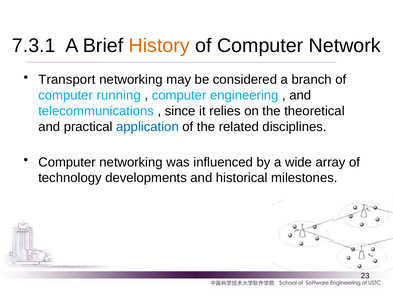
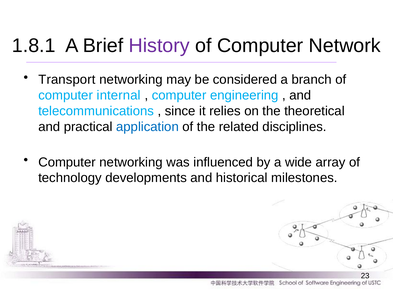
7.3.1: 7.3.1 -> 1.8.1
History colour: orange -> purple
running: running -> internal
